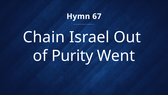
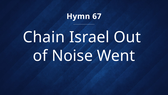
Purity: Purity -> Noise
